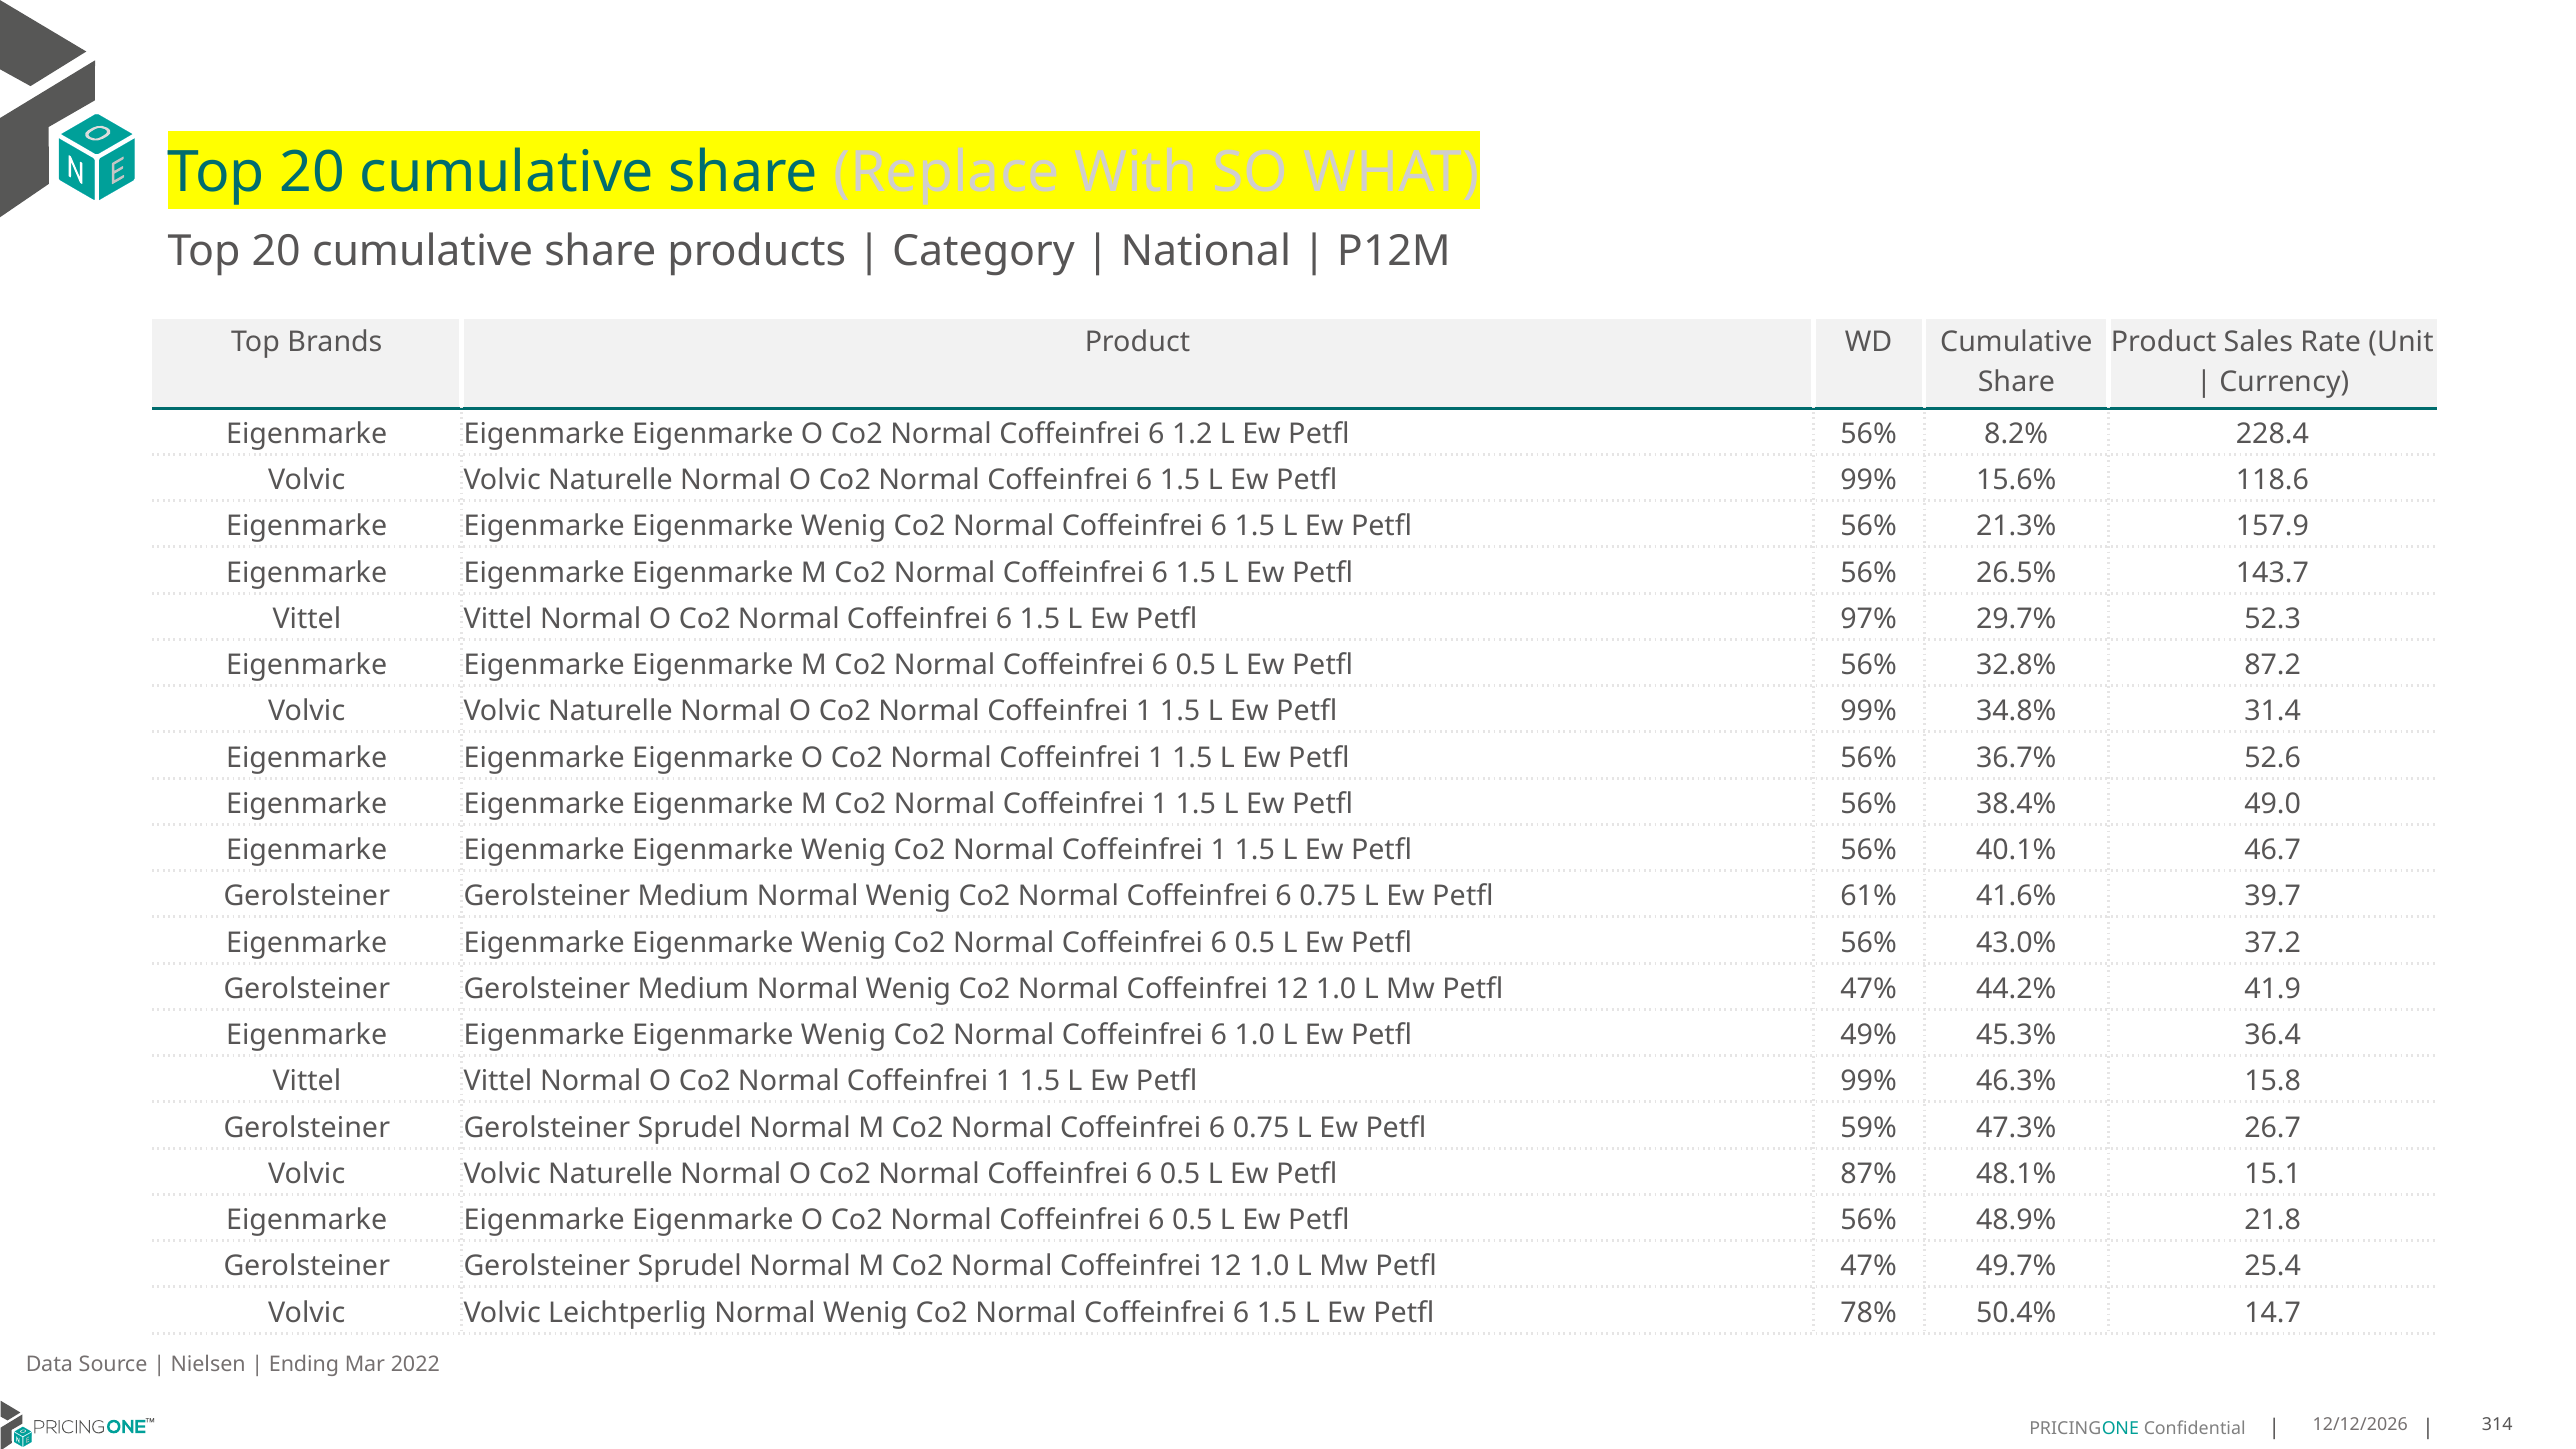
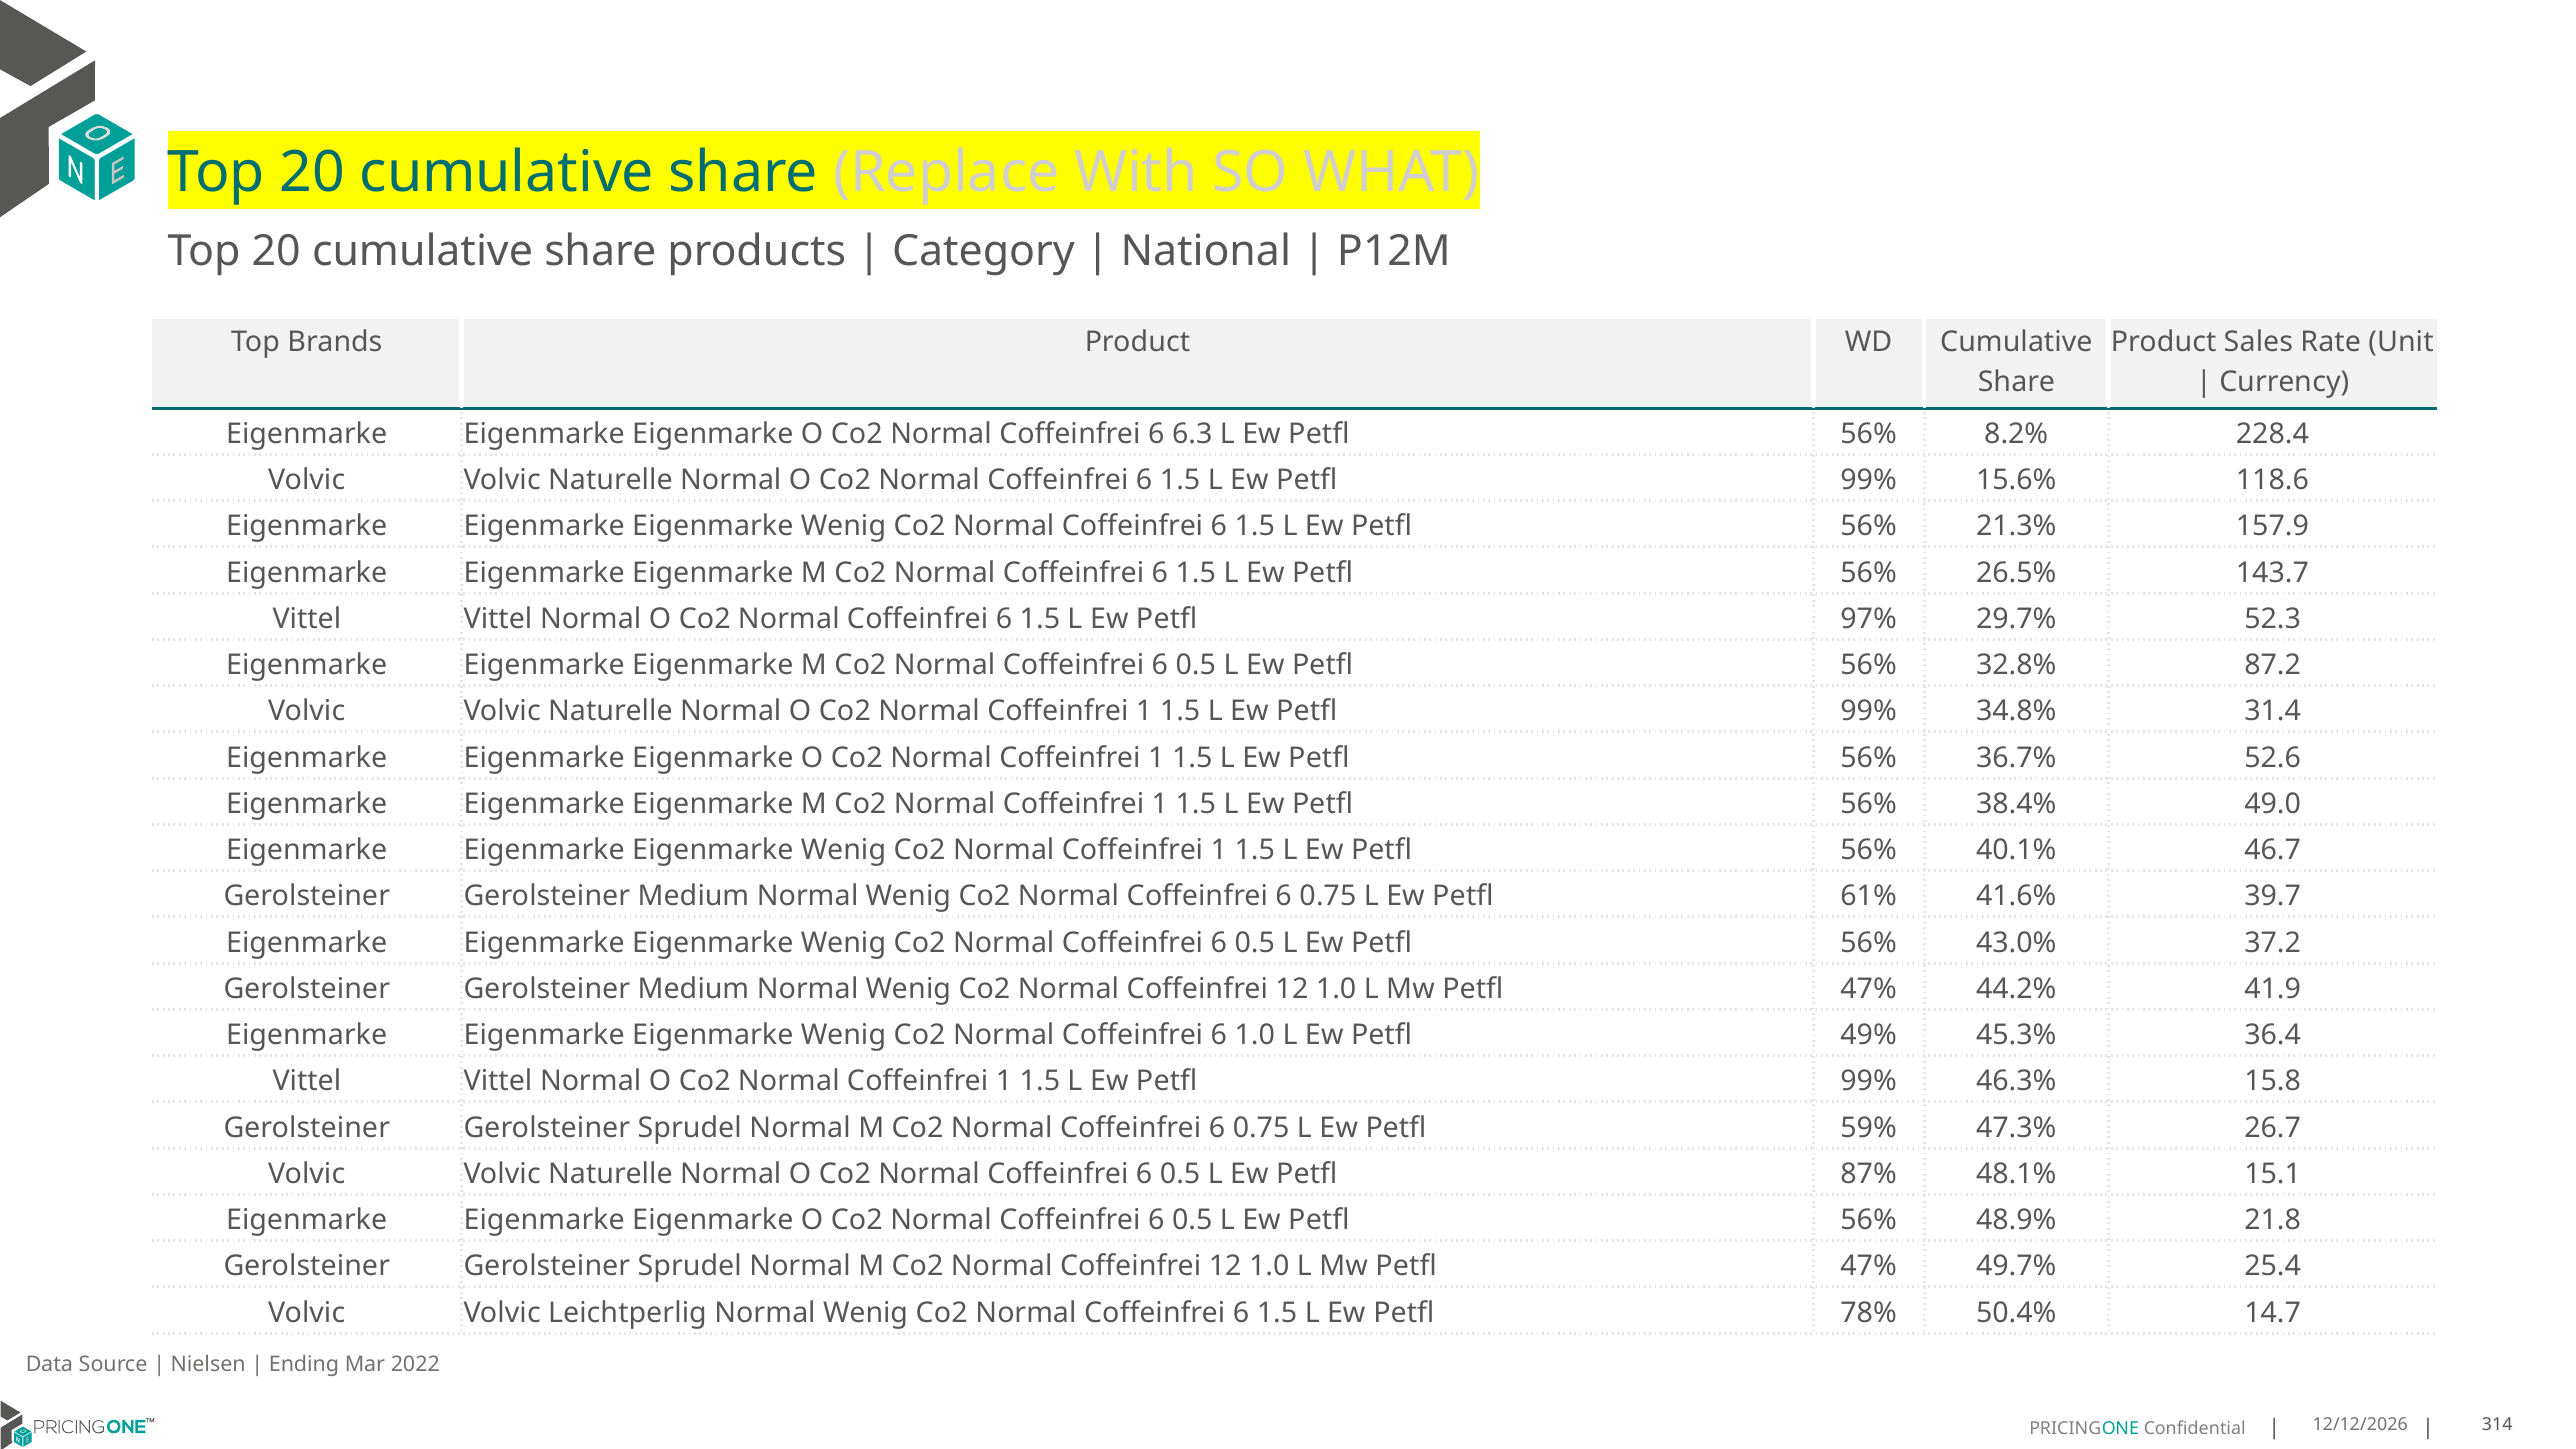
1.2: 1.2 -> 6.3
